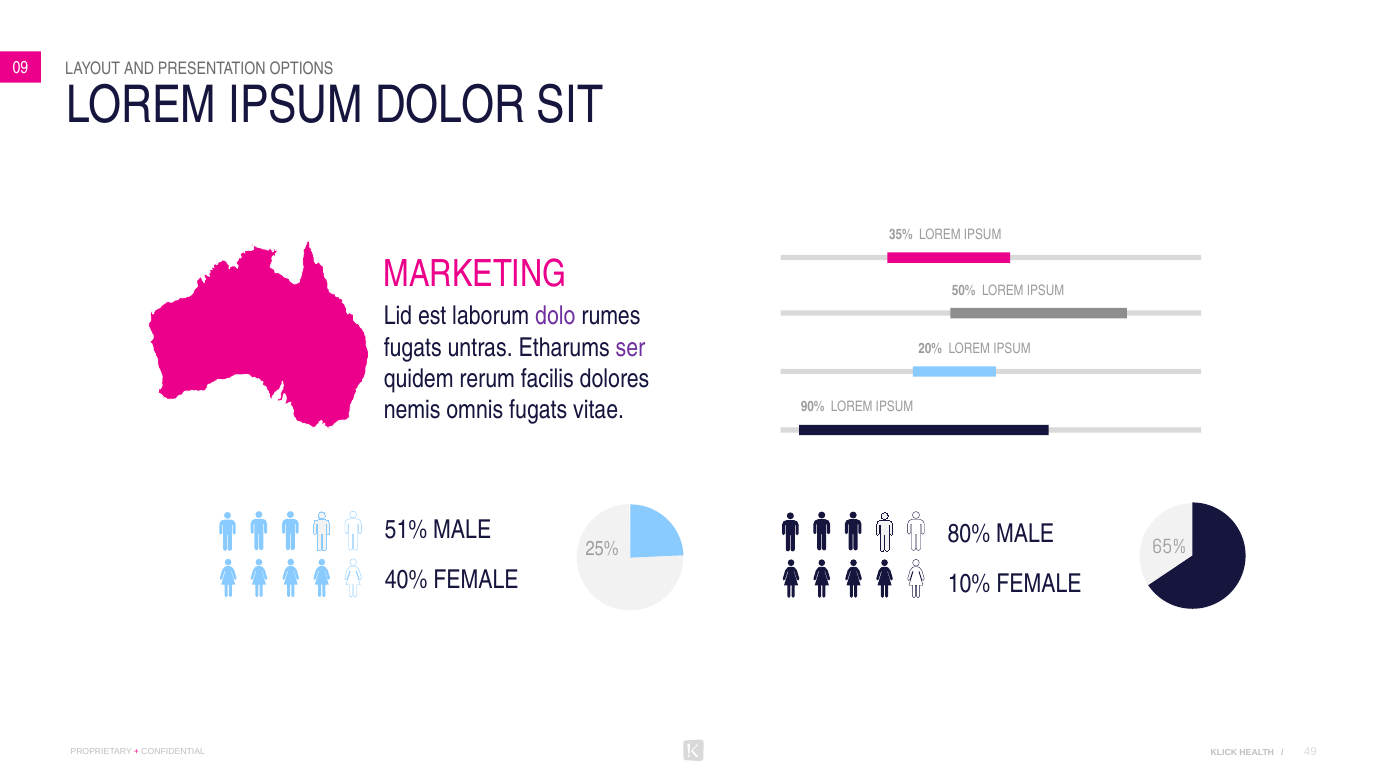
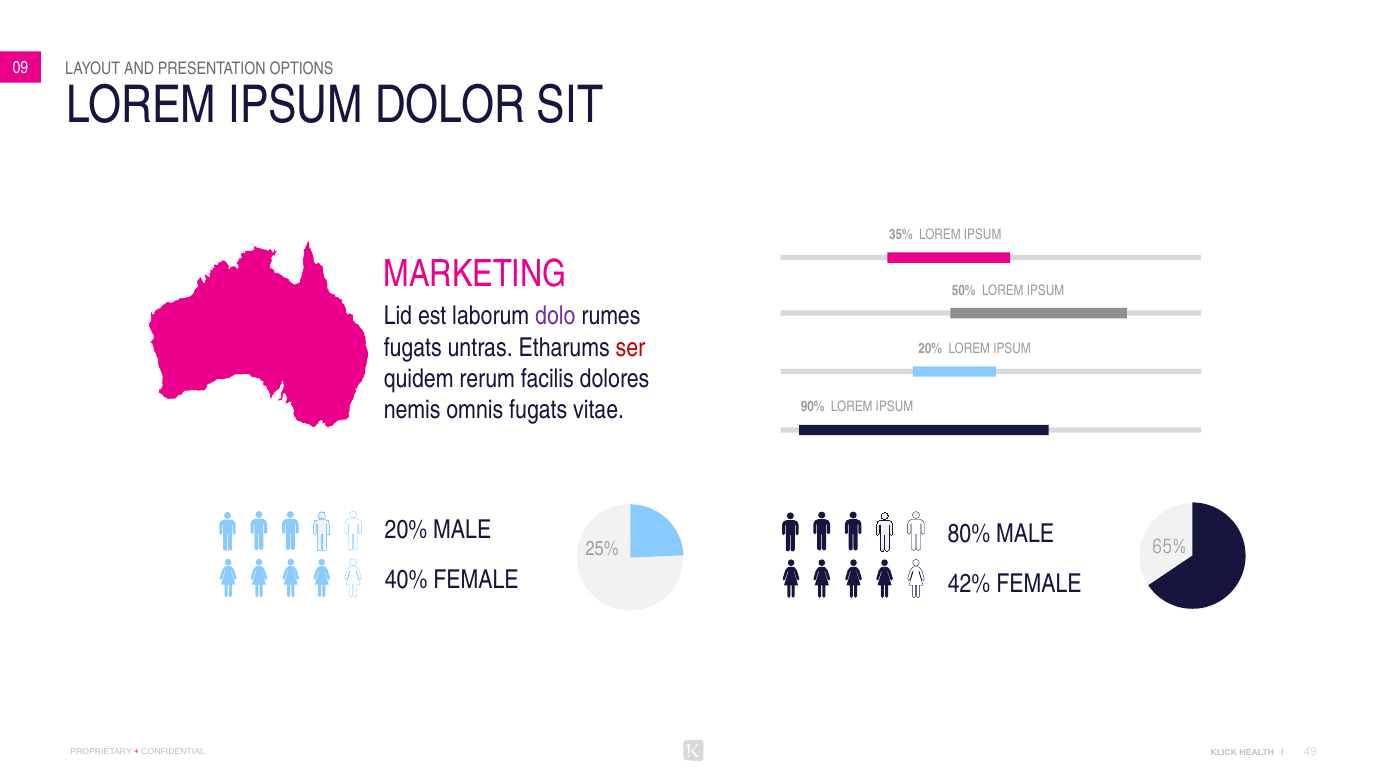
ser colour: purple -> red
51% at (406, 529): 51% -> 20%
10%: 10% -> 42%
